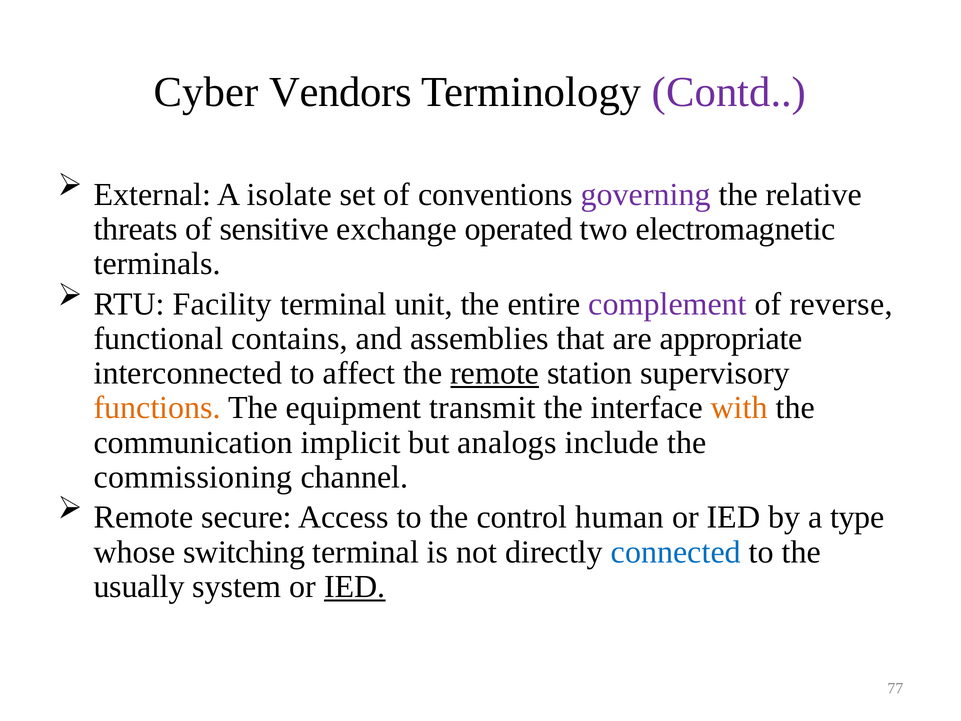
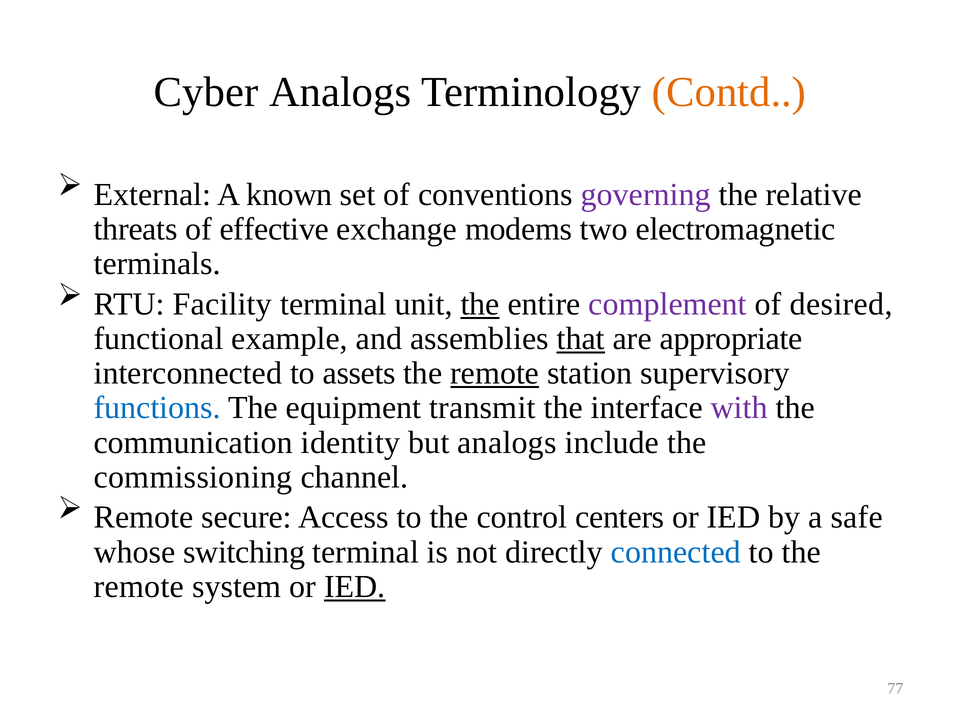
Cyber Vendors: Vendors -> Analogs
Contd colour: purple -> orange
isolate: isolate -> known
sensitive: sensitive -> effective
operated: operated -> modems
the at (480, 304) underline: none -> present
reverse: reverse -> desired
contains: contains -> example
that underline: none -> present
affect: affect -> assets
functions colour: orange -> blue
with colour: orange -> purple
implicit: implicit -> identity
human: human -> centers
type: type -> safe
usually at (139, 586): usually -> remote
